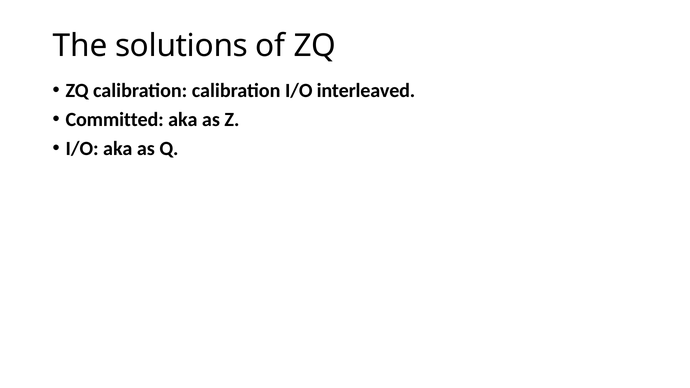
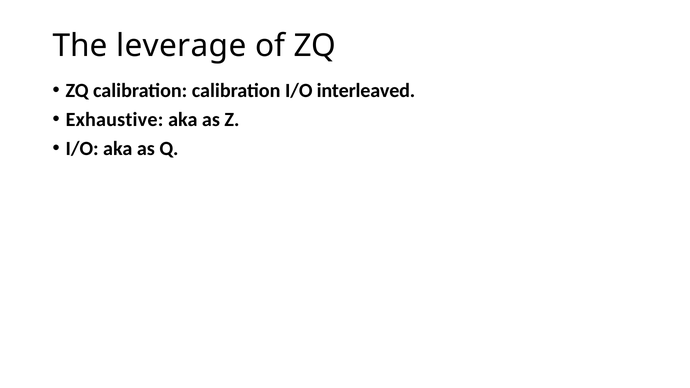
solutions: solutions -> leverage
Committed: Committed -> Exhaustive
